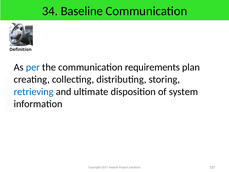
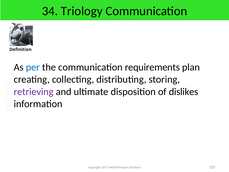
Baseline: Baseline -> Triology
retrieving colour: blue -> purple
system: system -> dislikes
